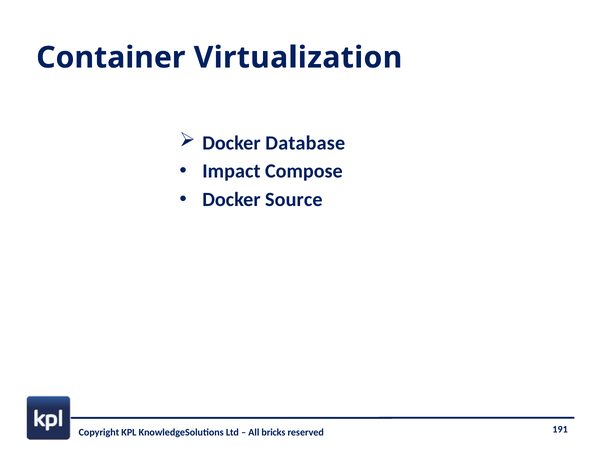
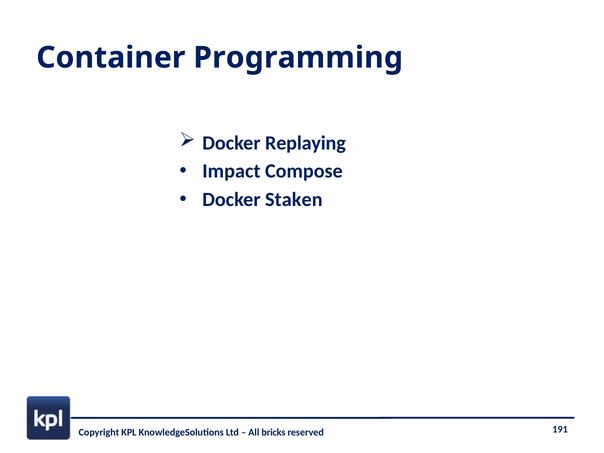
Virtualization: Virtualization -> Programming
Database: Database -> Replaying
Source: Source -> Staken
